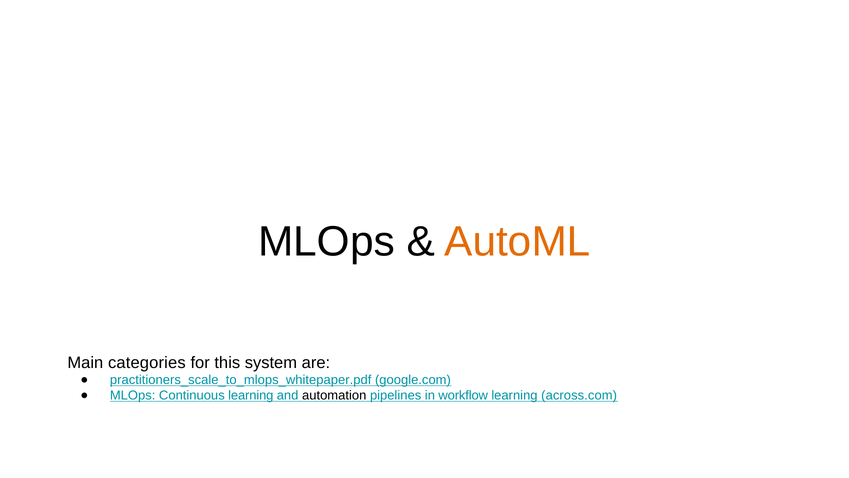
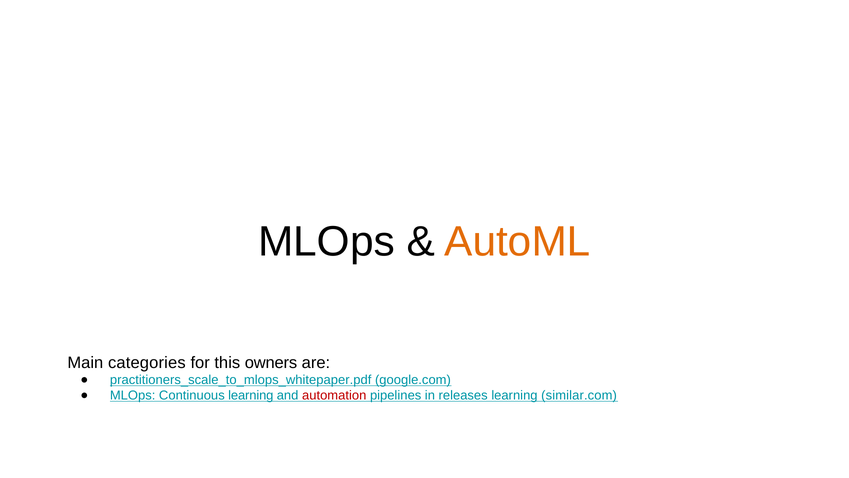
system: system -> owners
automation colour: black -> red
workflow: workflow -> releases
across.com: across.com -> similar.com
